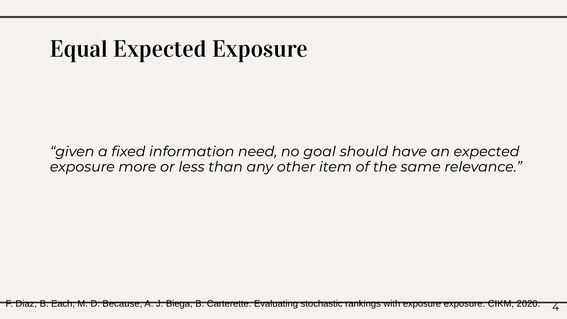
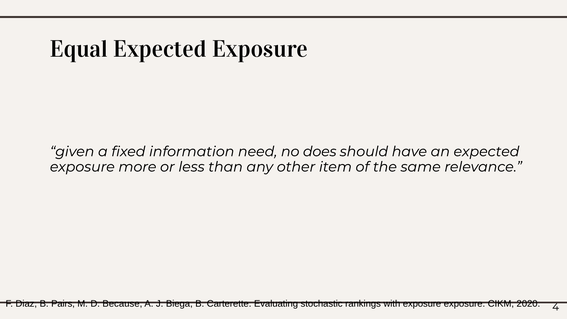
goal: goal -> does
Each: Each -> Pairs
